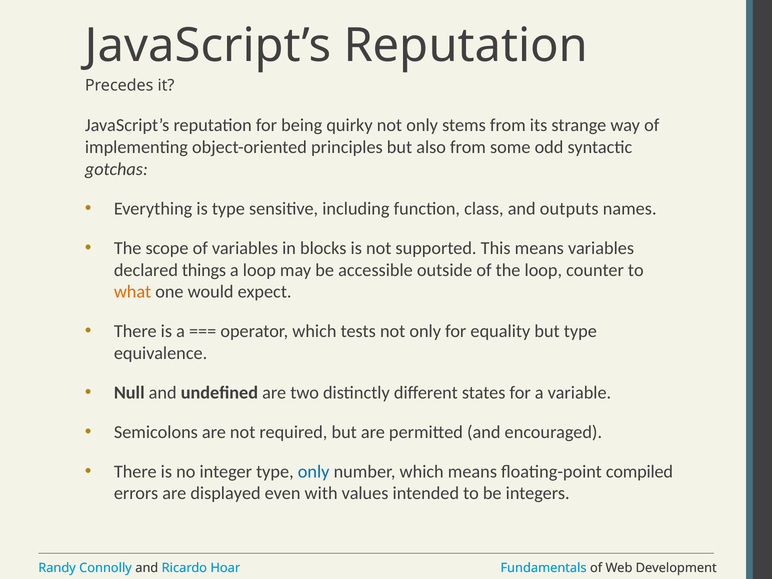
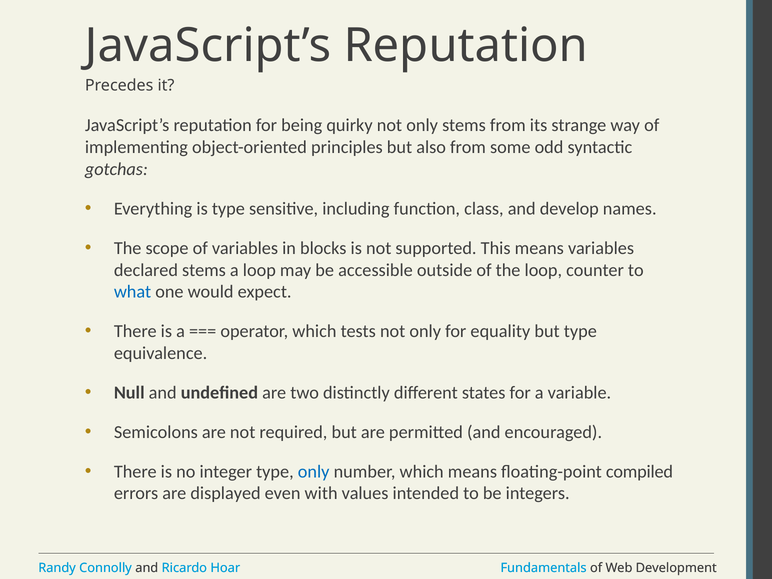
outputs: outputs -> develop
declared things: things -> stems
what colour: orange -> blue
